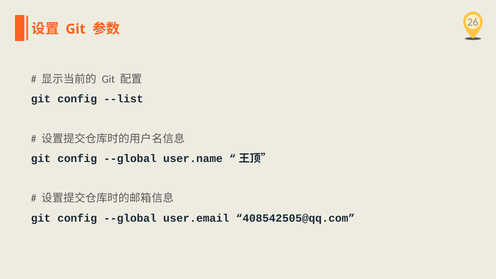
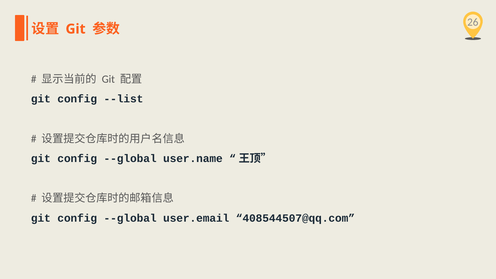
408542505@qq.com: 408542505@qq.com -> 408544507@qq.com
